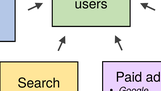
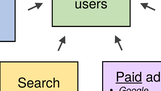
Paid underline: none -> present
